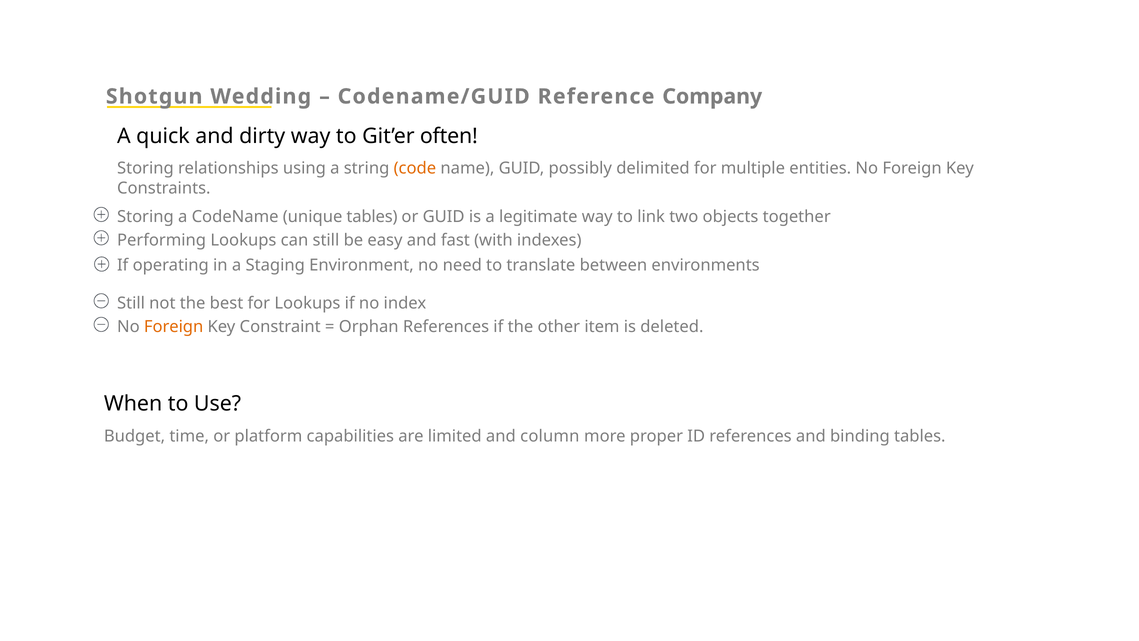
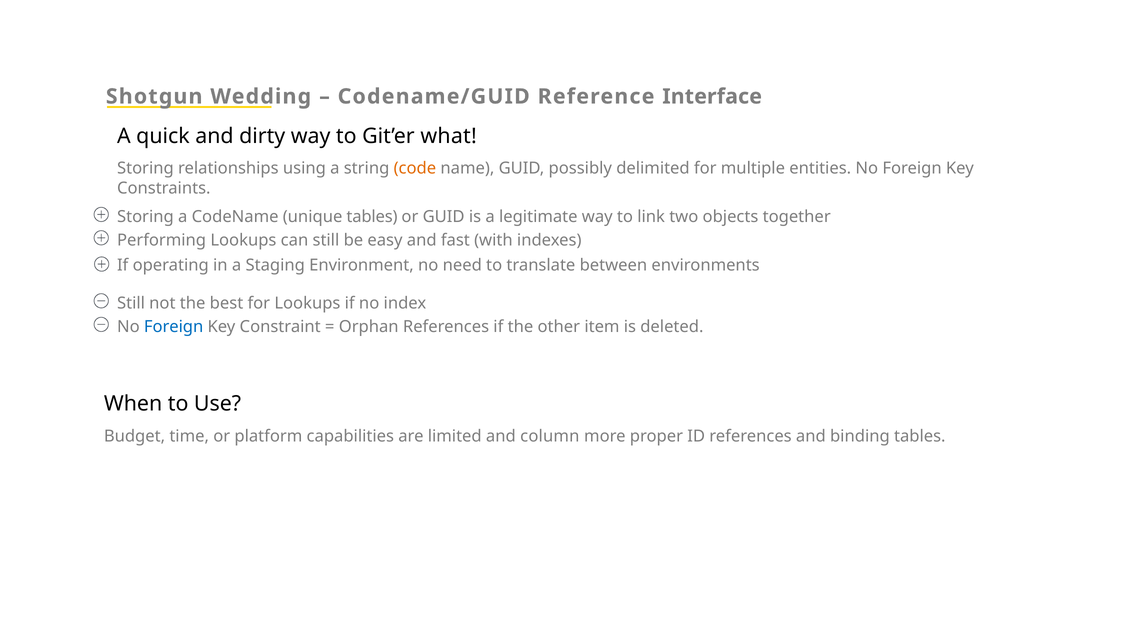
Company: Company -> Interface
often: often -> what
Foreign at (174, 327) colour: orange -> blue
